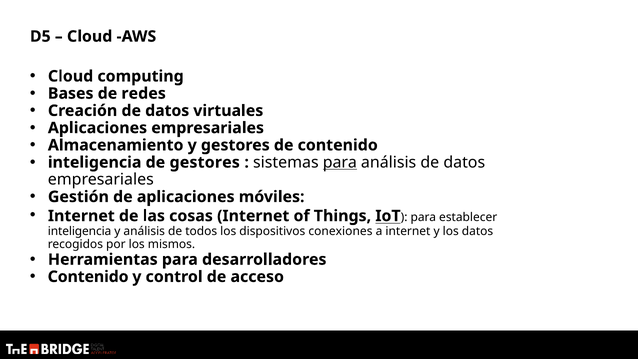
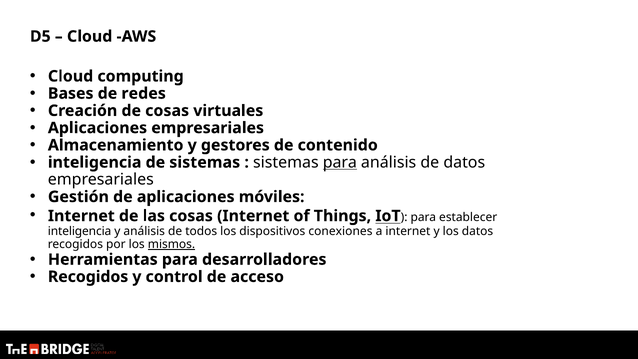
Creación de datos: datos -> cosas
de gestores: gestores -> sistemas
mismos underline: none -> present
Contenido at (88, 277): Contenido -> Recogidos
